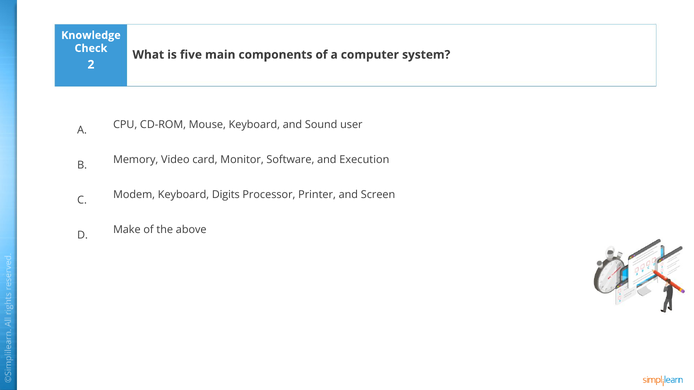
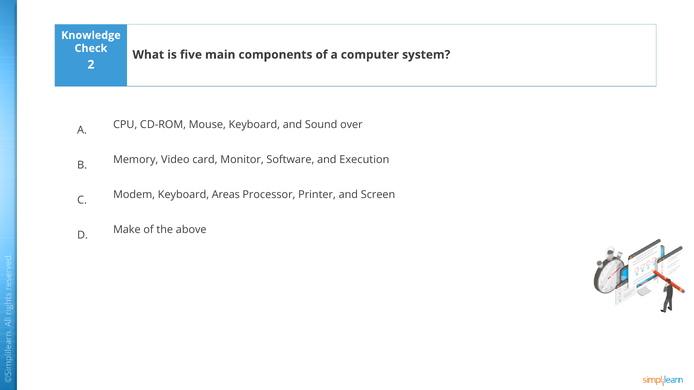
user: user -> over
Digits: Digits -> Areas
